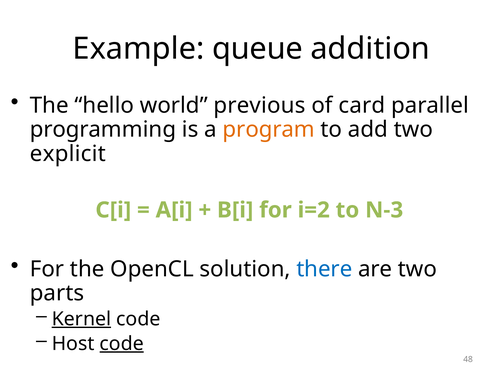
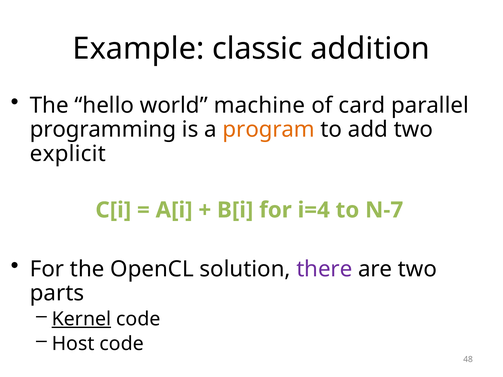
queue: queue -> classic
previous: previous -> machine
i=2: i=2 -> i=4
N-3: N-3 -> N-7
there colour: blue -> purple
code at (122, 344) underline: present -> none
